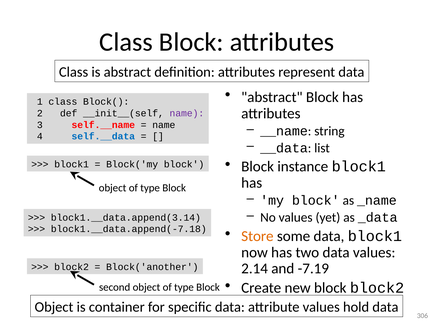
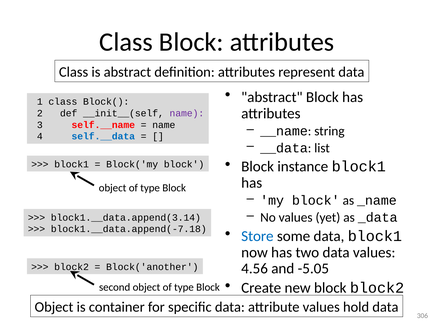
Store colour: orange -> blue
2.14: 2.14 -> 4.56
-7.19: -7.19 -> -5.05
